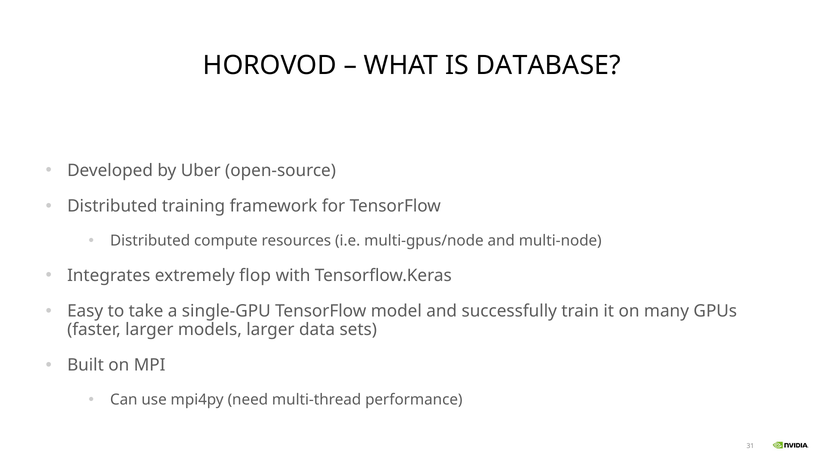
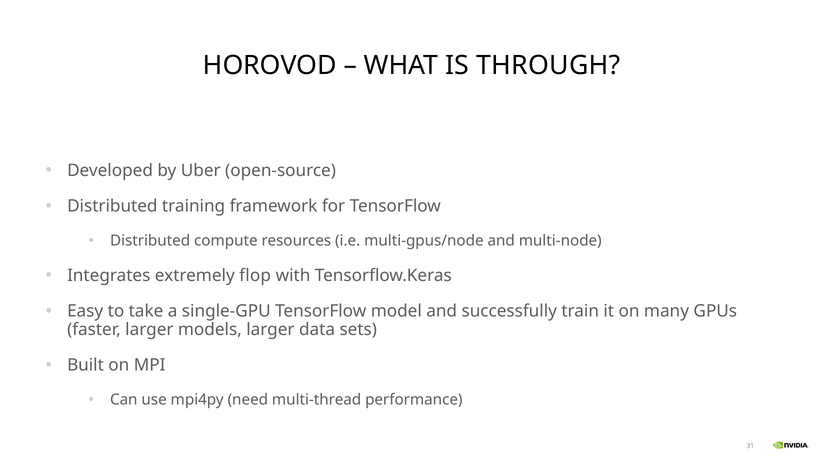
DATABASE: DATABASE -> THROUGH
